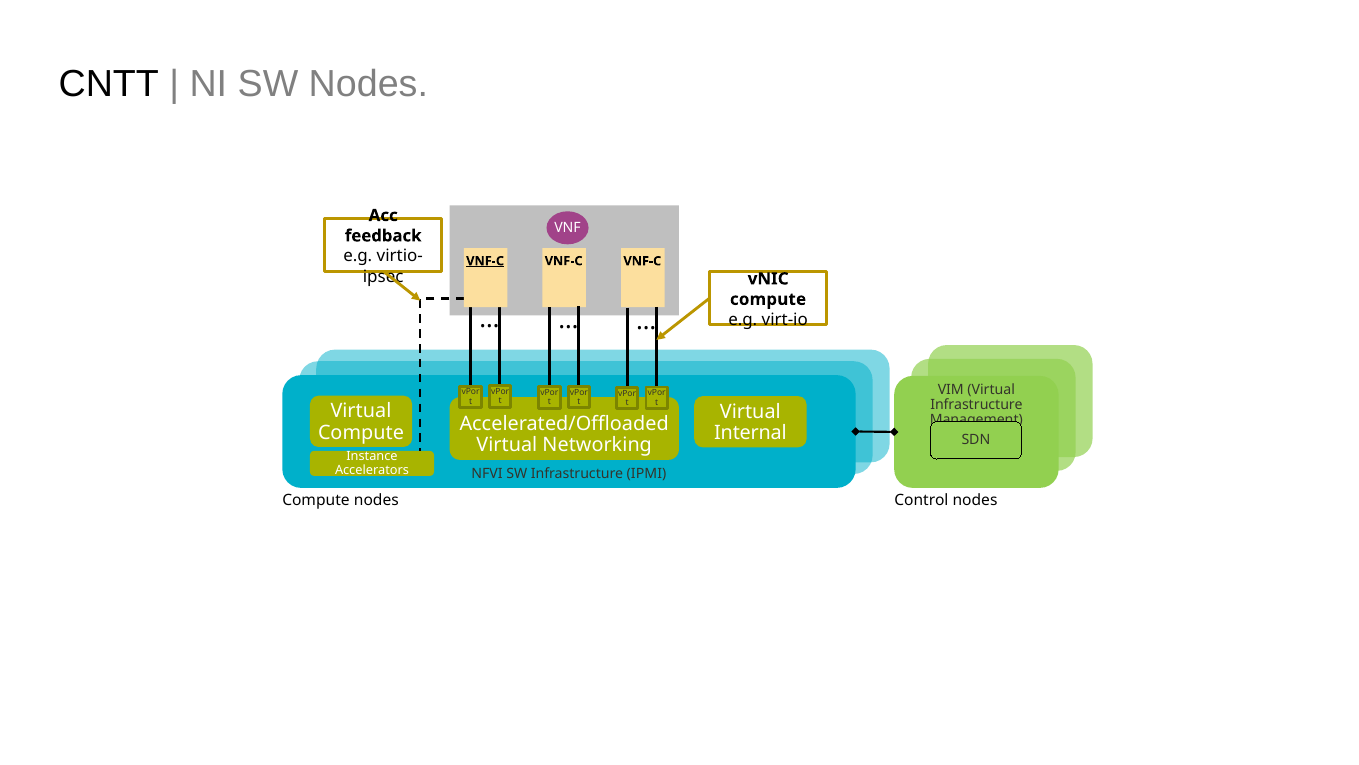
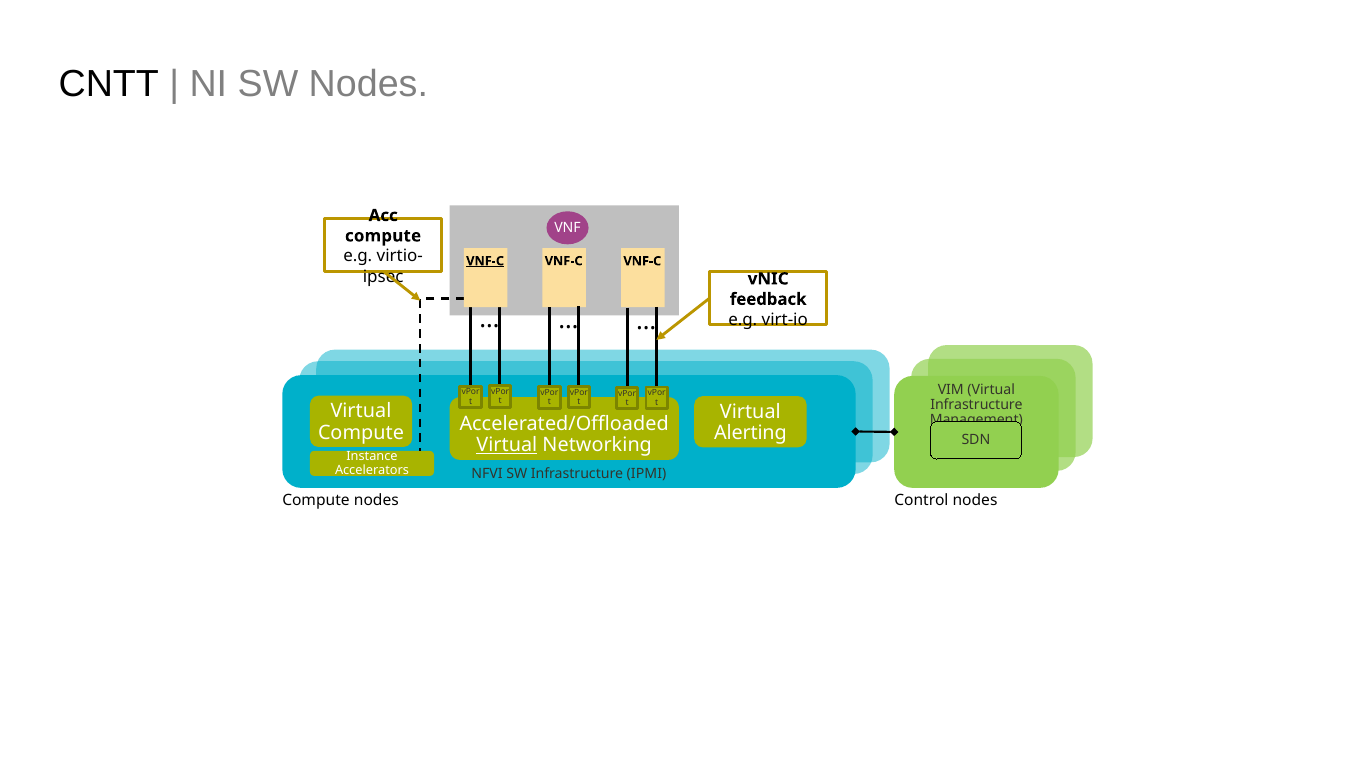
feedback at (383, 236): feedback -> compute
compute at (768, 299): compute -> feedback
Internal: Internal -> Alerting
Virtual at (507, 445) underline: none -> present
